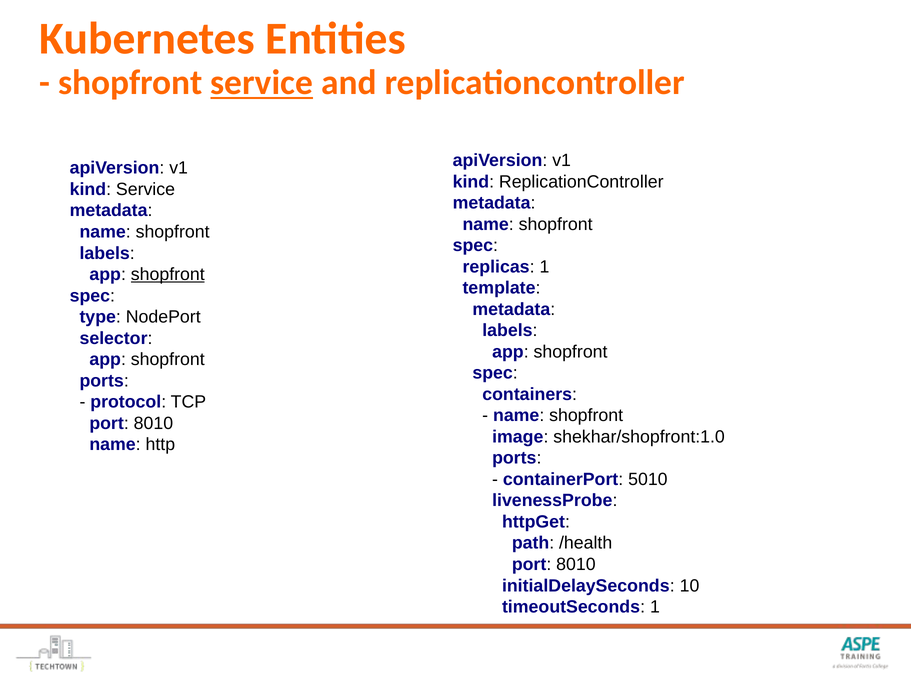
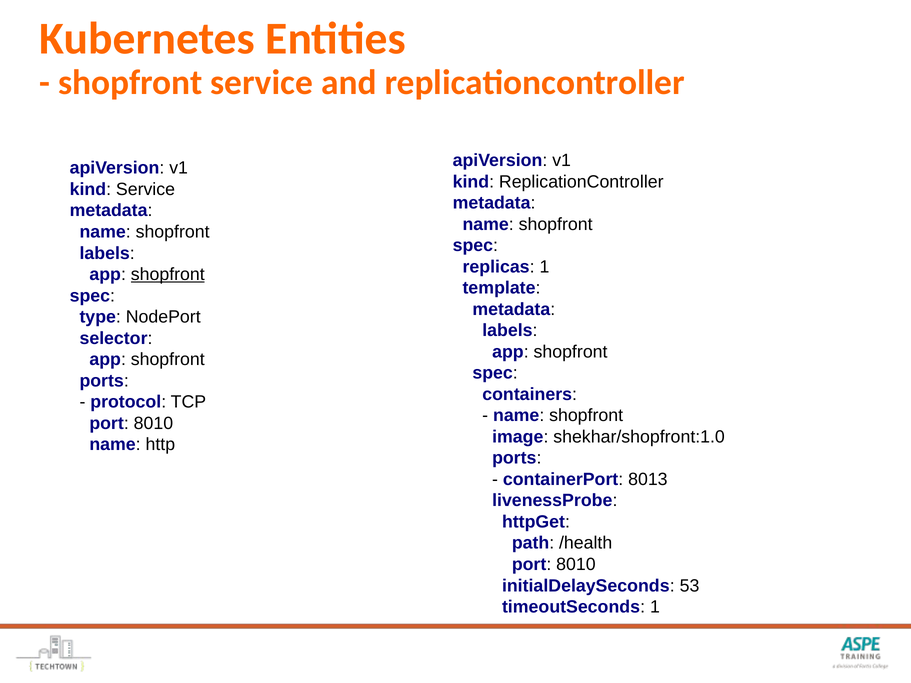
service at (262, 83) underline: present -> none
5010: 5010 -> 8013
10: 10 -> 53
